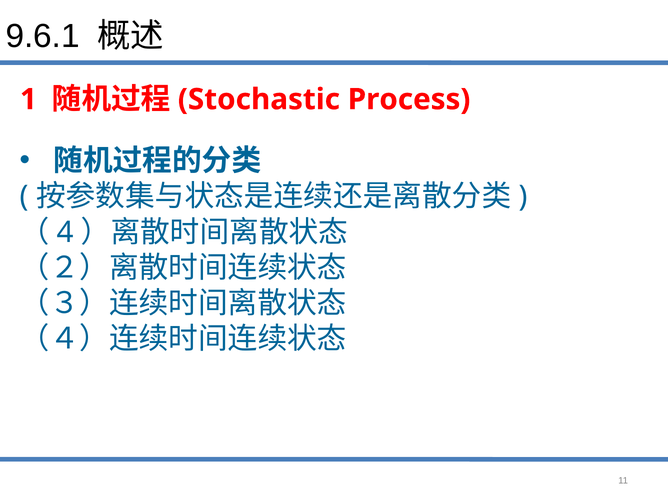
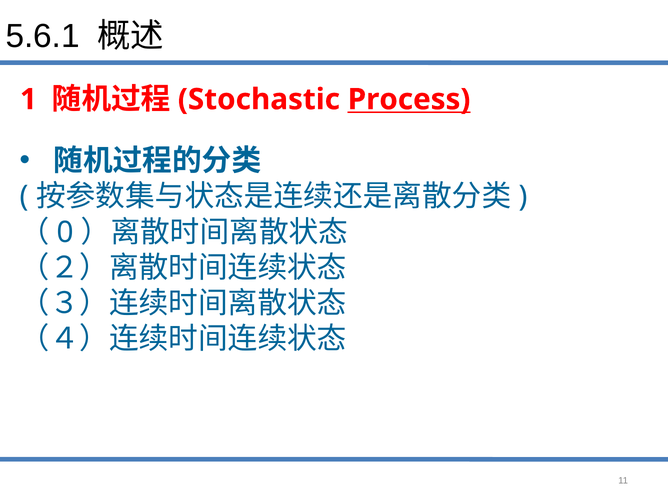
9.6.1: 9.6.1 -> 5.6.1
Process underline: none -> present
4: 4 -> 0
